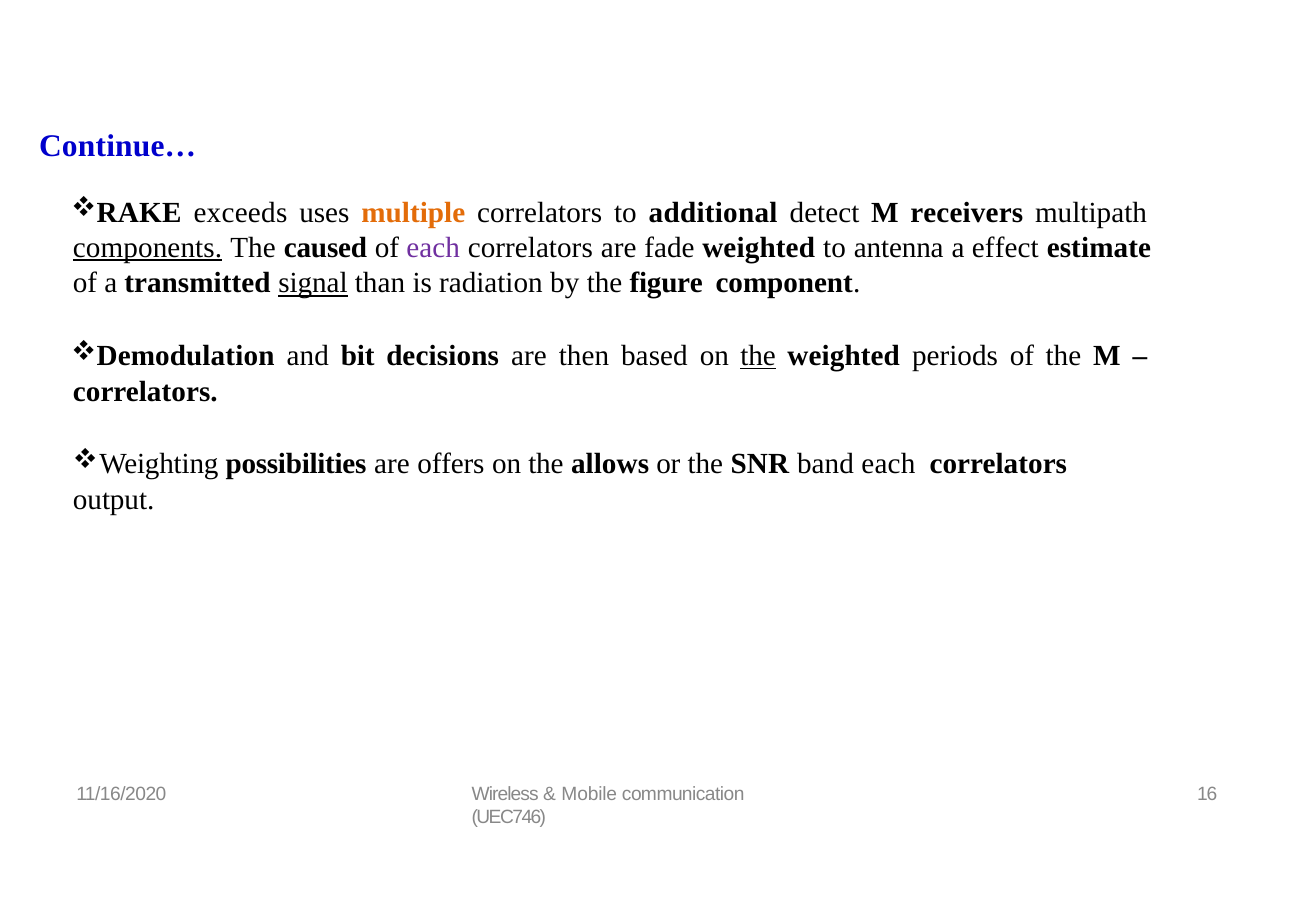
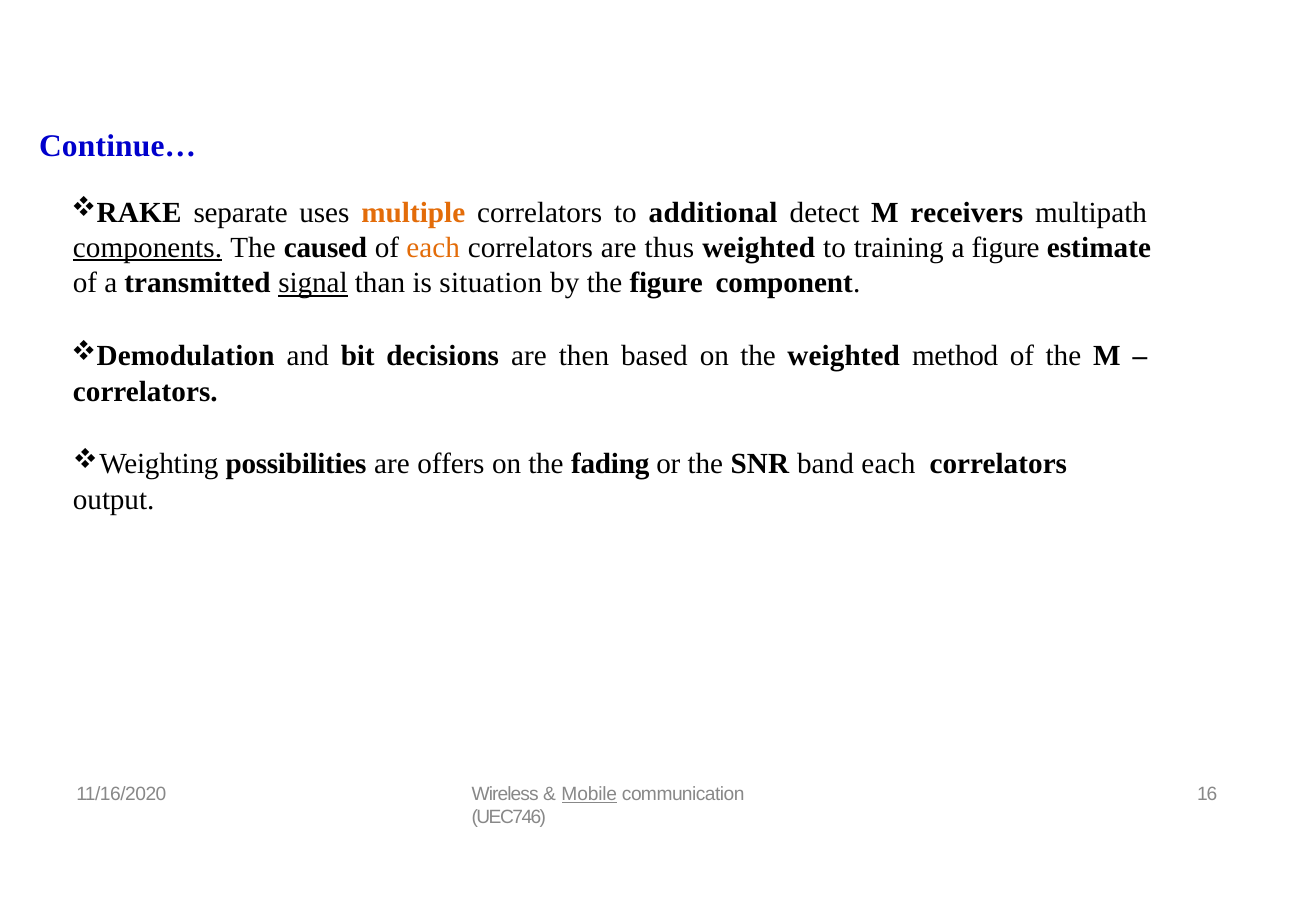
exceeds: exceeds -> separate
each at (433, 248) colour: purple -> orange
fade: fade -> thus
antenna: antenna -> training
a effect: effect -> figure
radiation: radiation -> situation
the at (758, 356) underline: present -> none
periods: periods -> method
allows: allows -> fading
Mobile underline: none -> present
